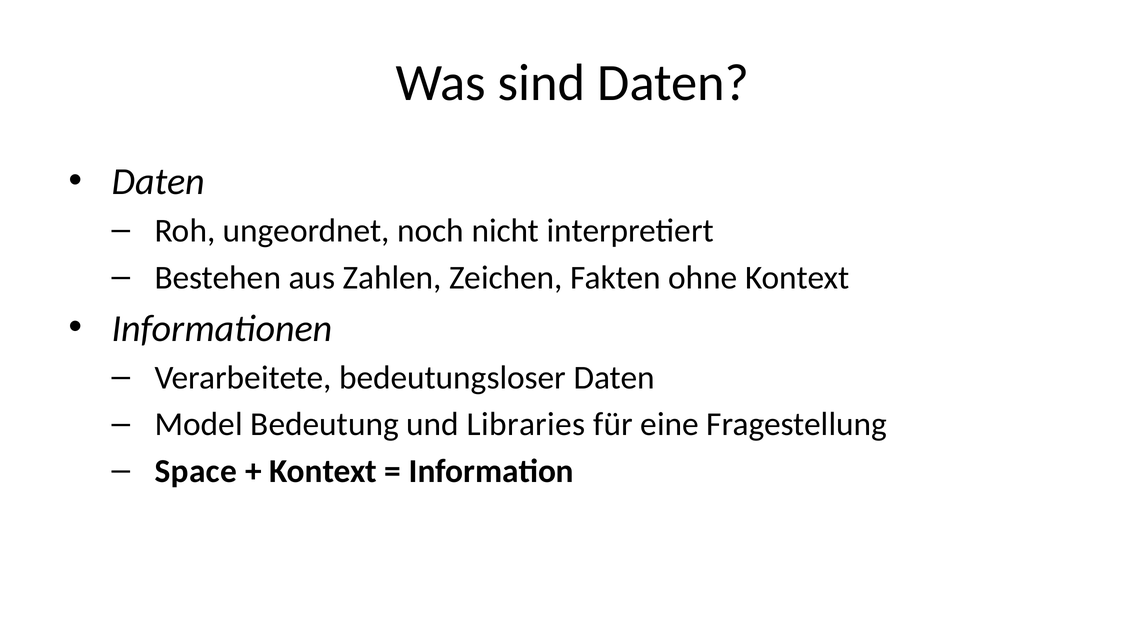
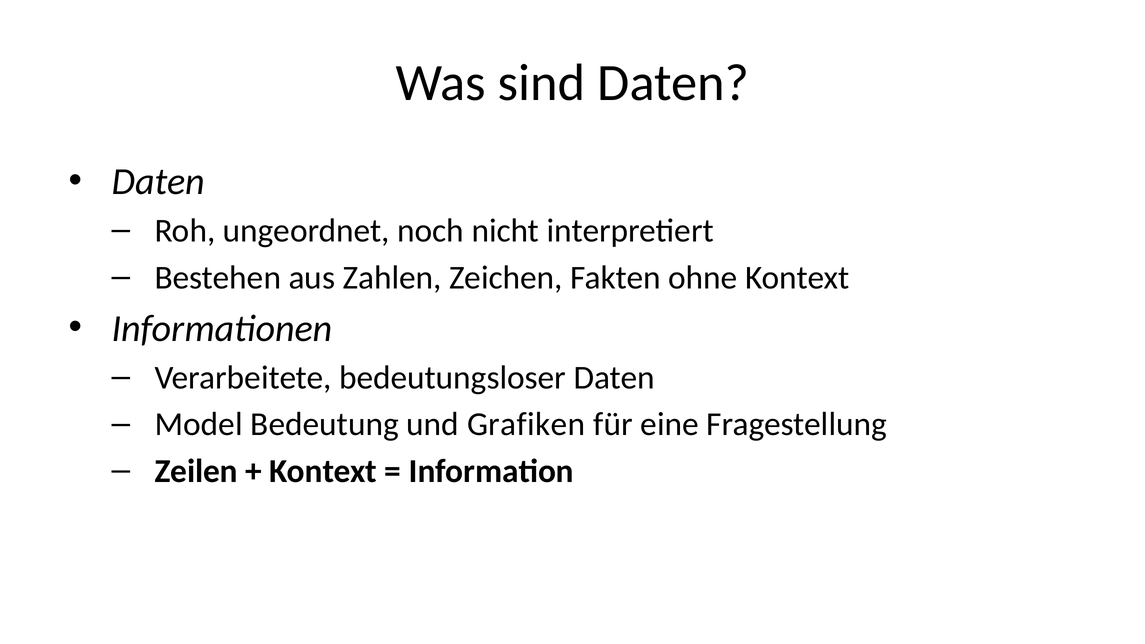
Libraries: Libraries -> Grafiken
Space: Space -> Zeilen
